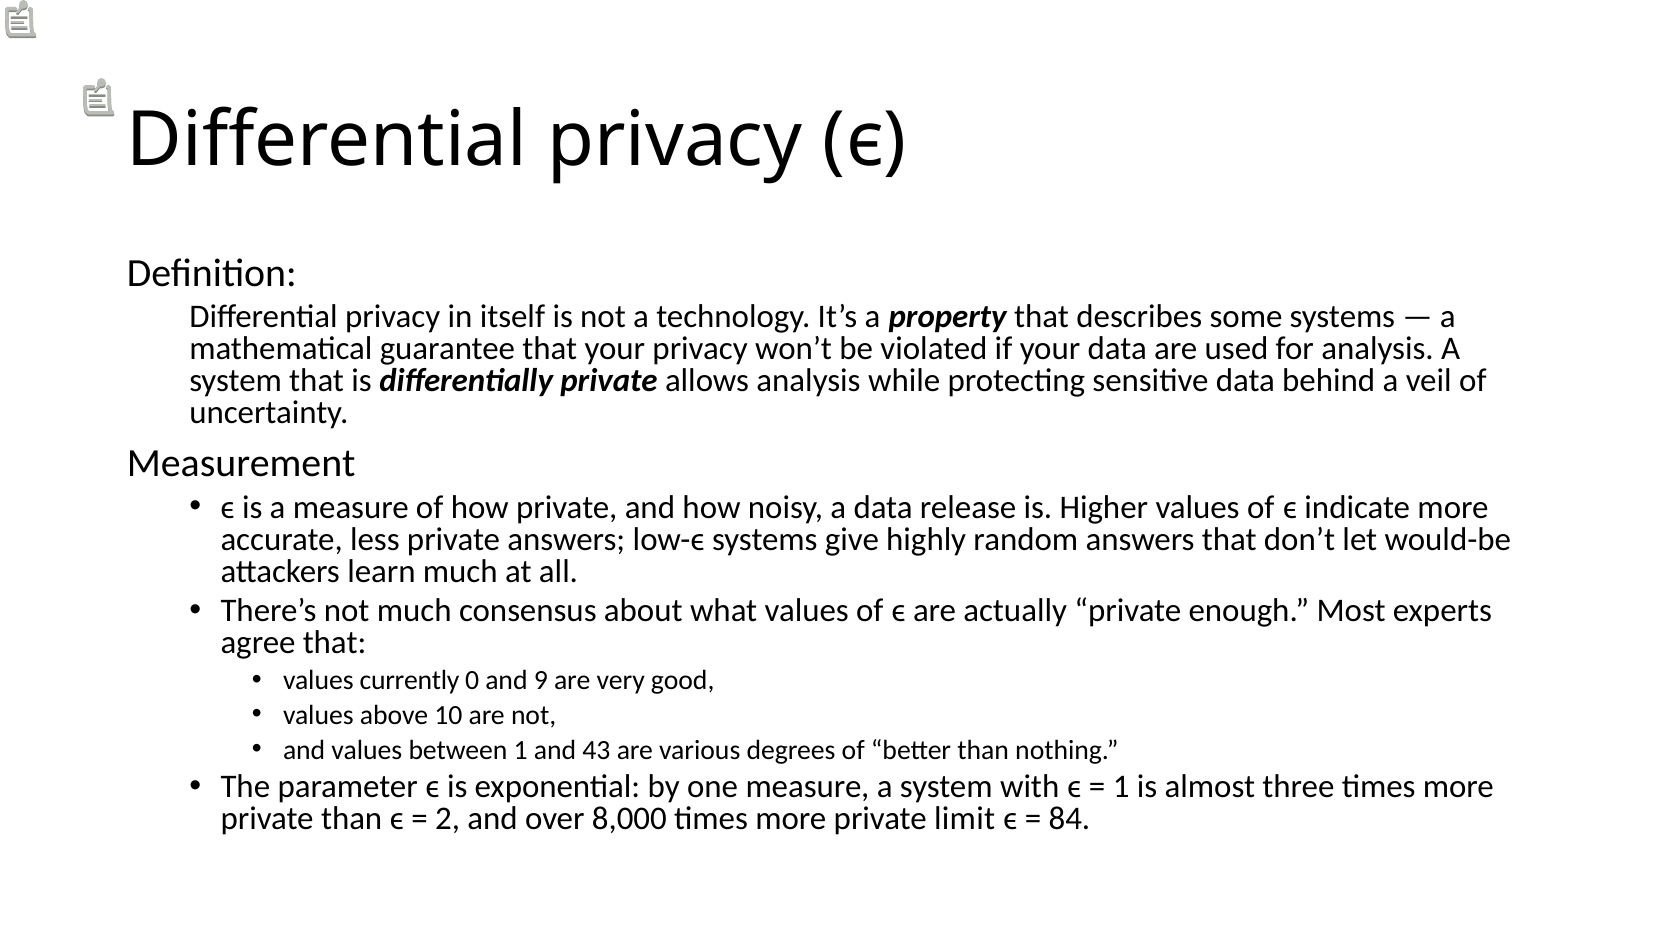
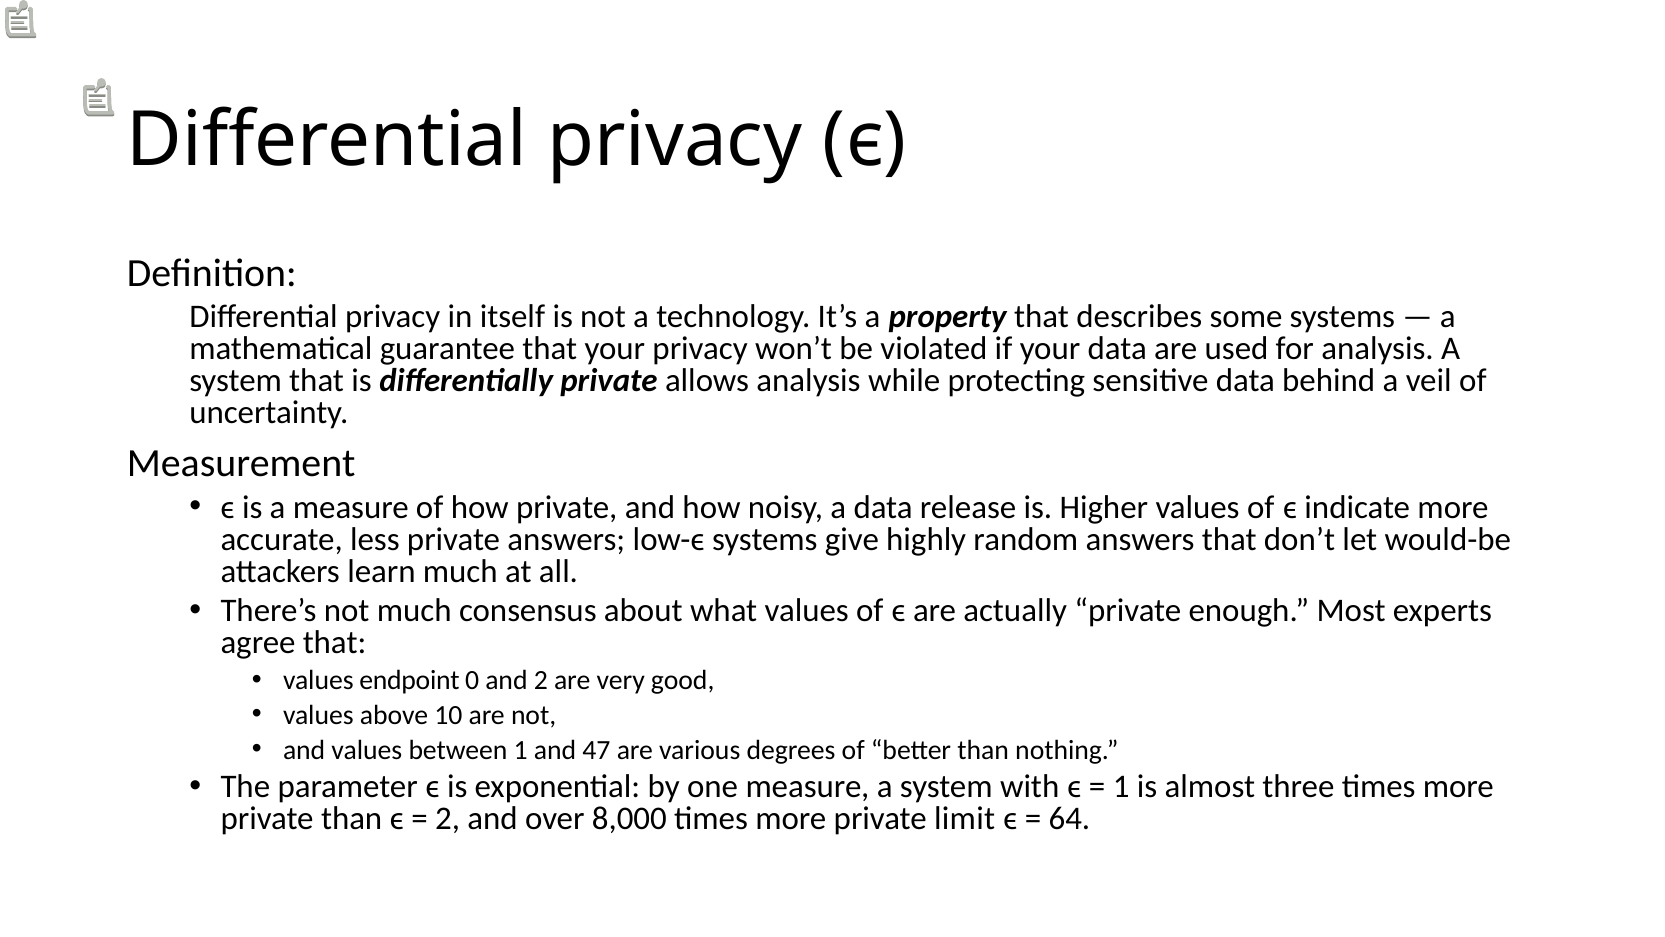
currently: currently -> endpoint
and 9: 9 -> 2
43: 43 -> 47
84: 84 -> 64
